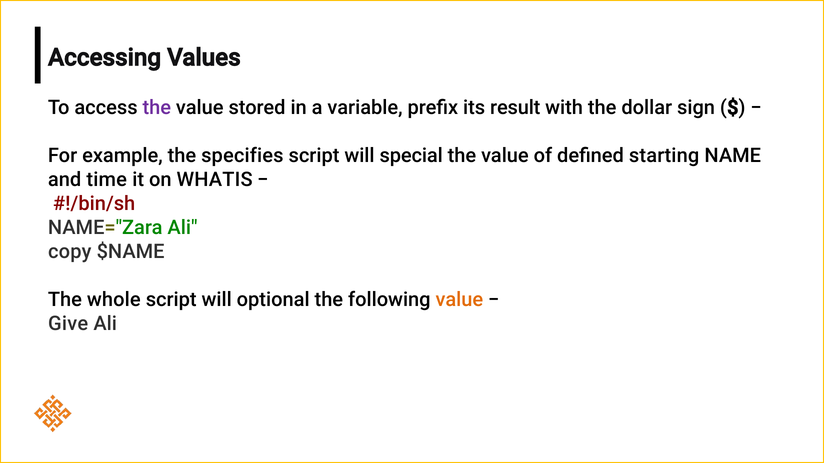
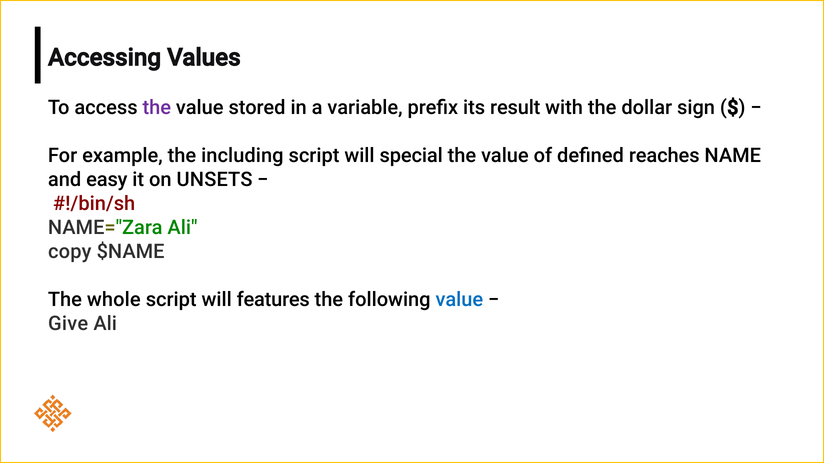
specifies: specifies -> including
starting: starting -> reaches
time: time -> easy
WHATIS: WHATIS -> UNSETS
optional: optional -> features
value at (459, 300) colour: orange -> blue
